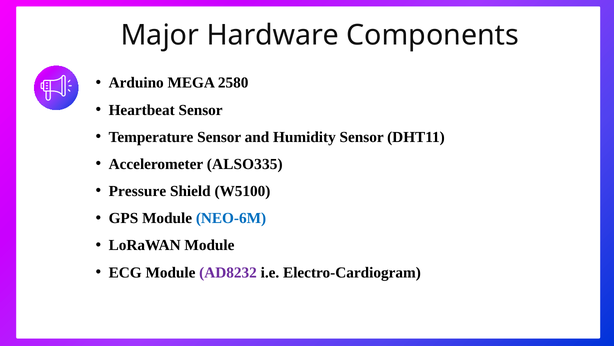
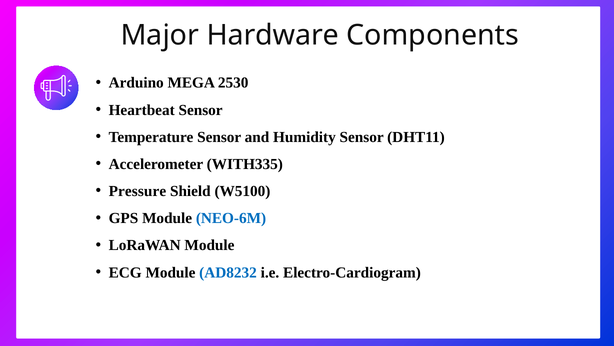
2580: 2580 -> 2530
ALSO335: ALSO335 -> WITH335
AD8232 colour: purple -> blue
